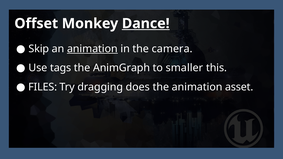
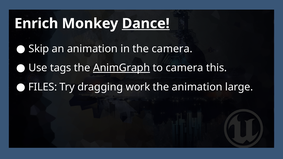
Offset: Offset -> Enrich
animation at (92, 49) underline: present -> none
AnimGraph underline: none -> present
to smaller: smaller -> camera
does: does -> work
asset: asset -> large
